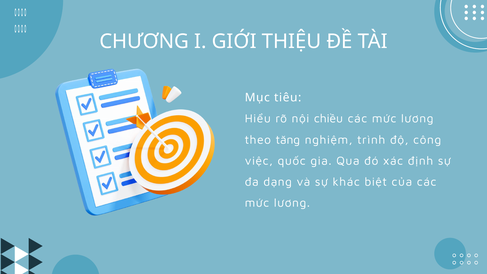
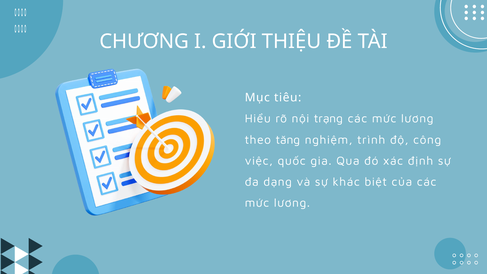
chiều: chiều -> trạng
